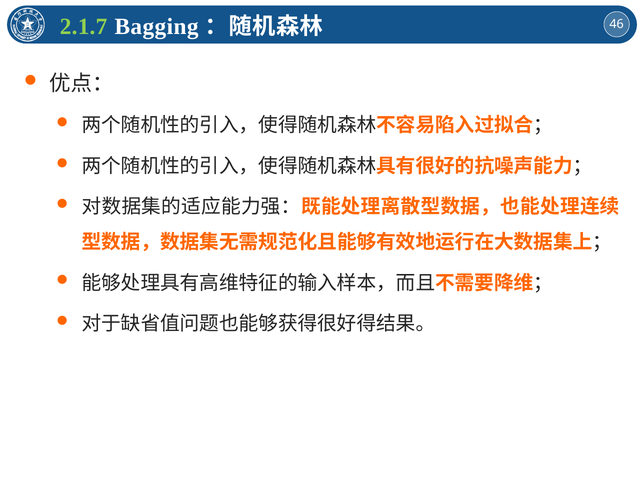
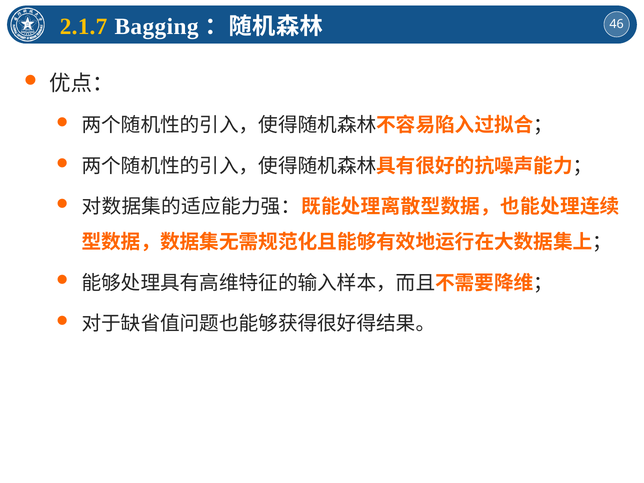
2.1.7 colour: light green -> yellow
